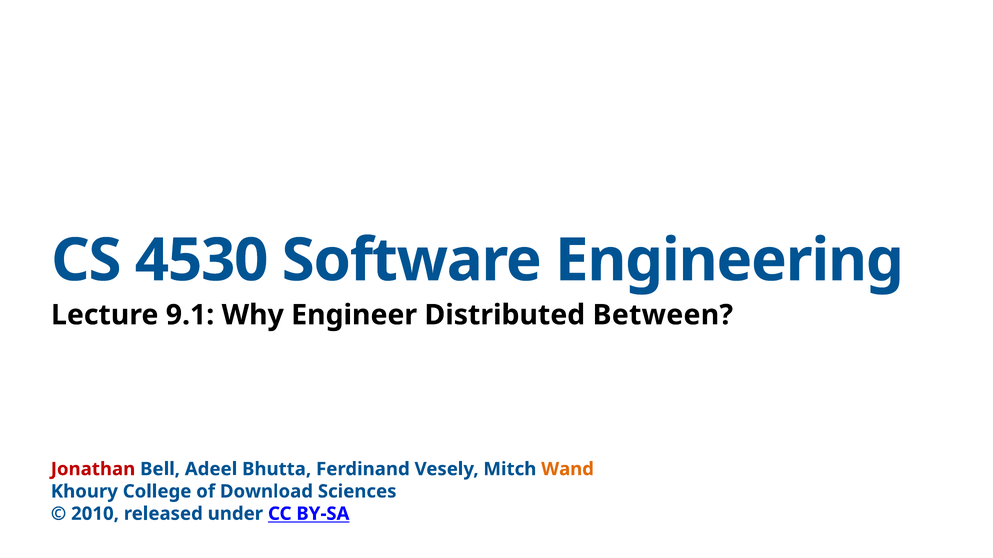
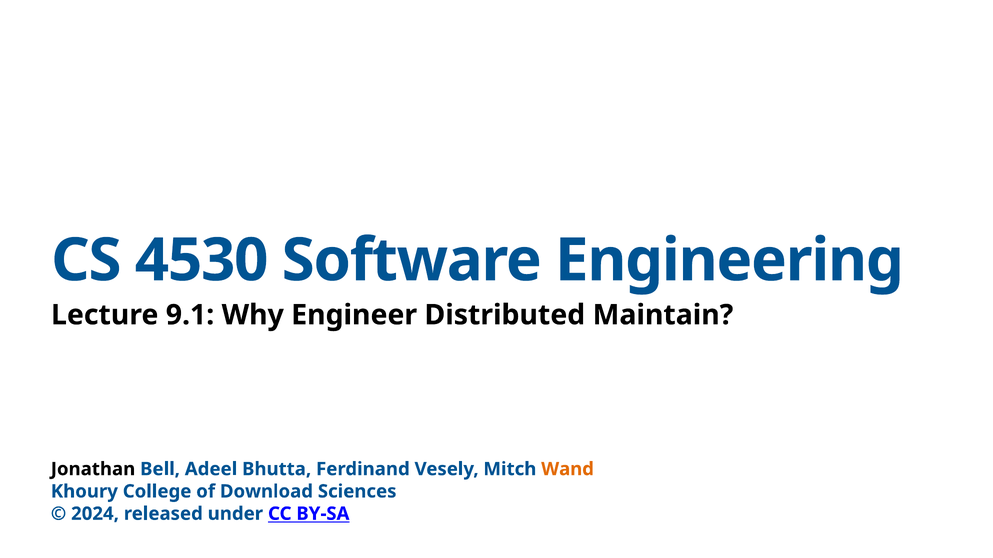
Between: Between -> Maintain
Jonathan colour: red -> black
2010: 2010 -> 2024
